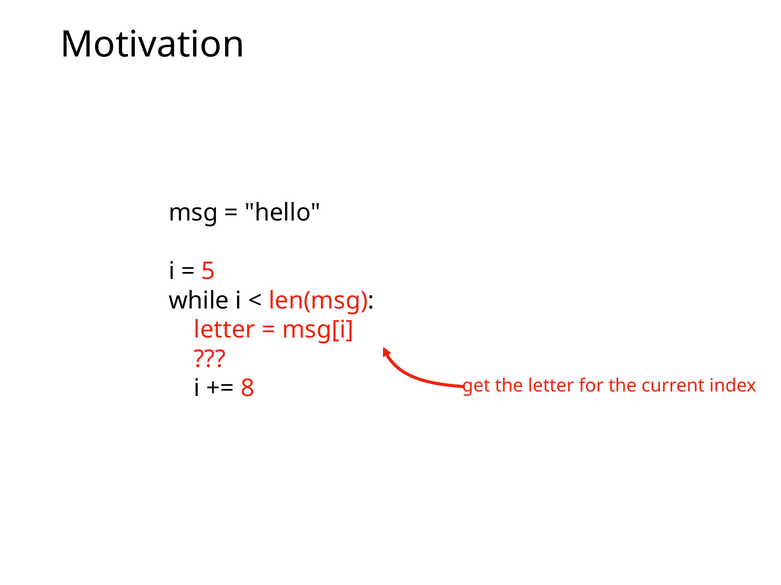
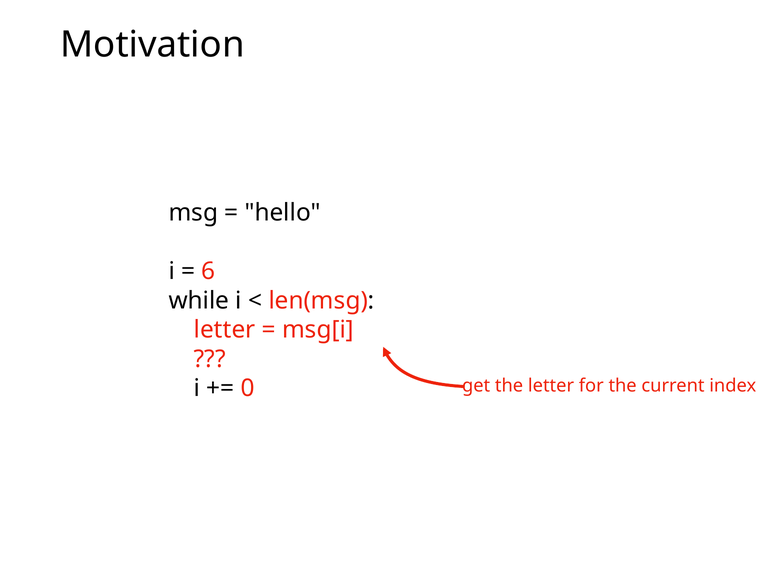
5: 5 -> 6
8: 8 -> 0
